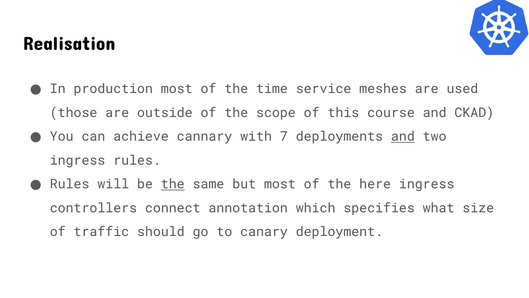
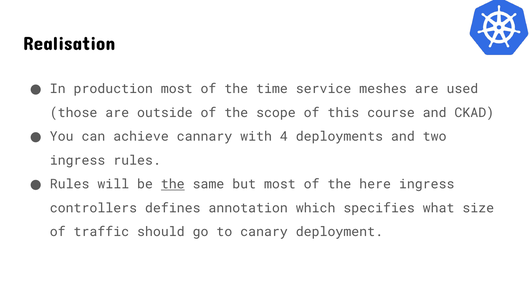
7: 7 -> 4
and at (403, 136) underline: present -> none
connect: connect -> defines
